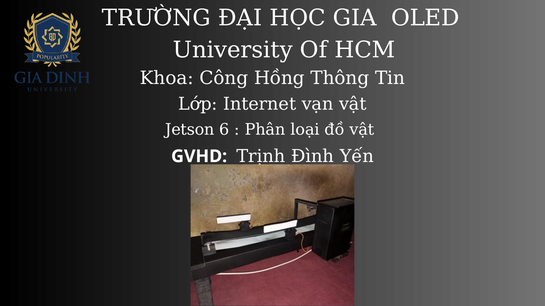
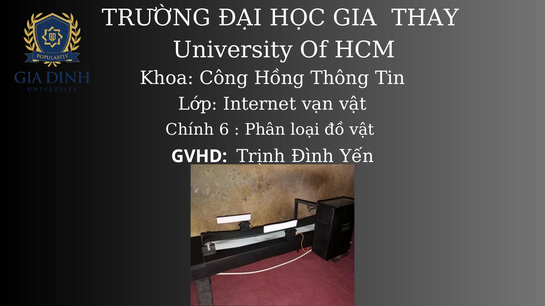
OLED: OLED -> THAY
Jetson: Jetson -> Chính
